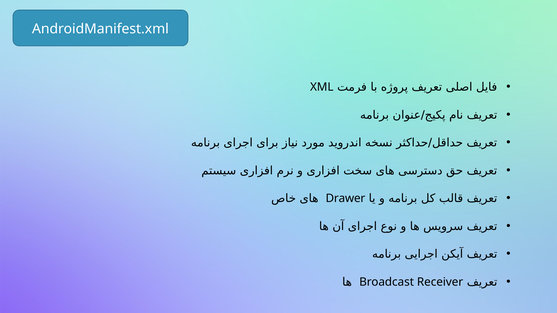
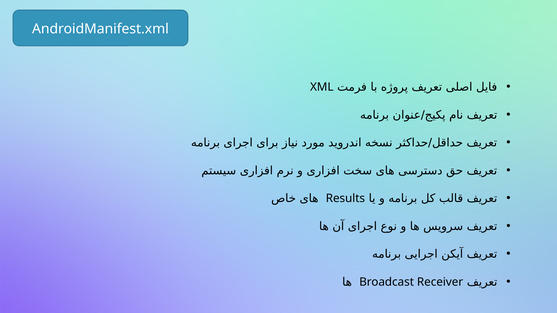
Drawer: Drawer -> Results
